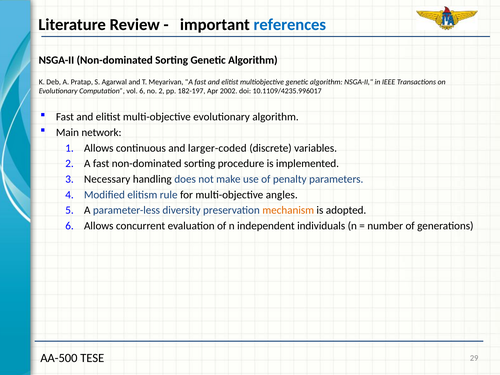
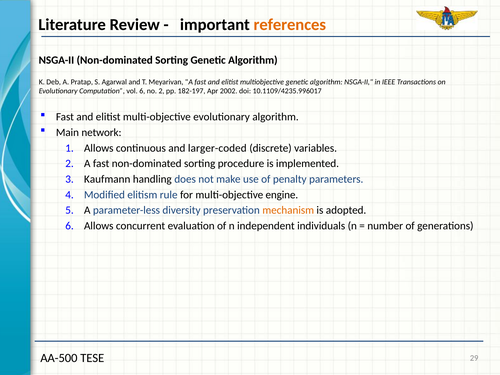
references colour: blue -> orange
Necessary: Necessary -> Kaufmann
angles: angles -> engine
